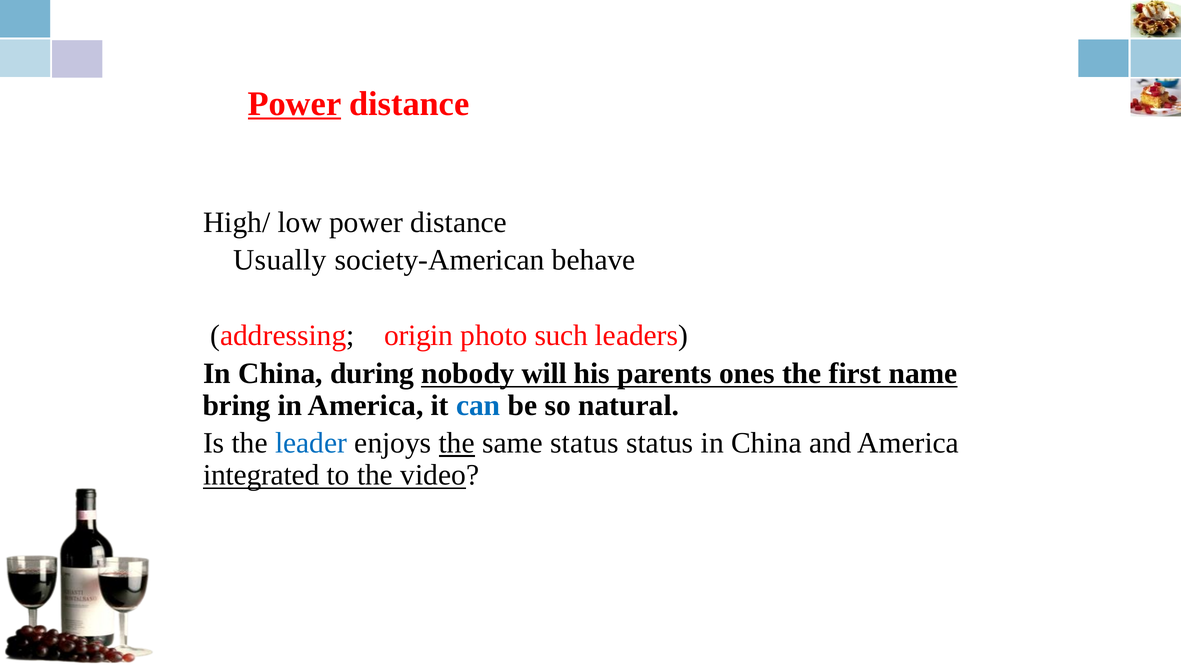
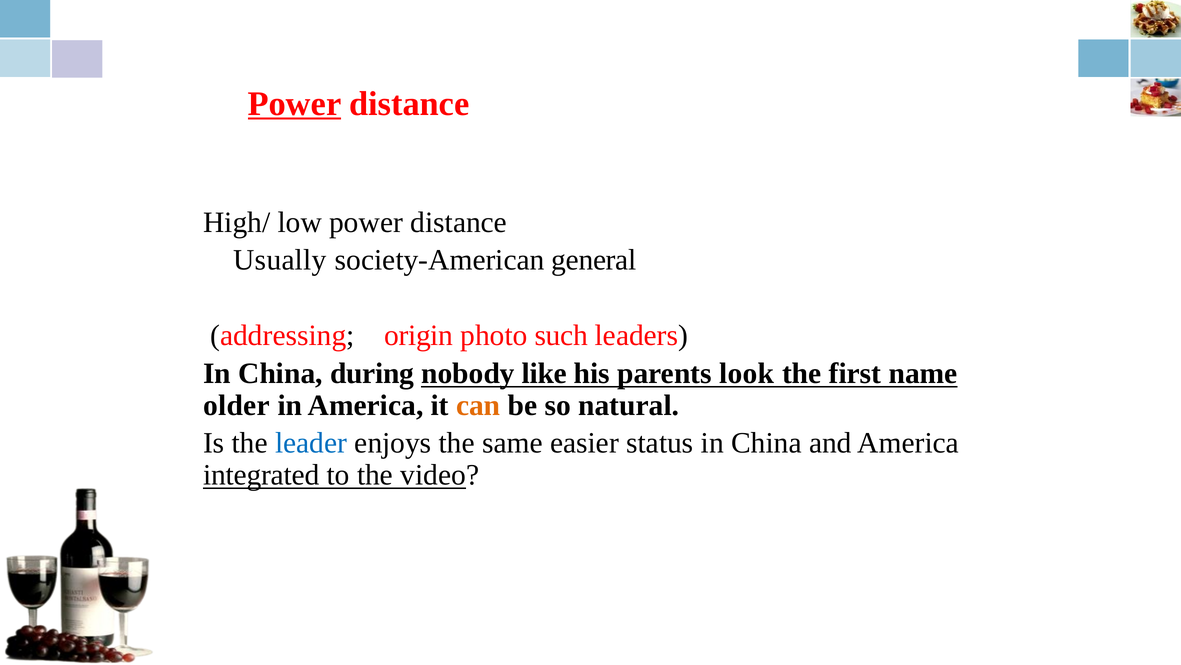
behave: behave -> general
will: will -> like
ones: ones -> look
bring: bring -> older
can colour: blue -> orange
the at (457, 443) underline: present -> none
same status: status -> easier
